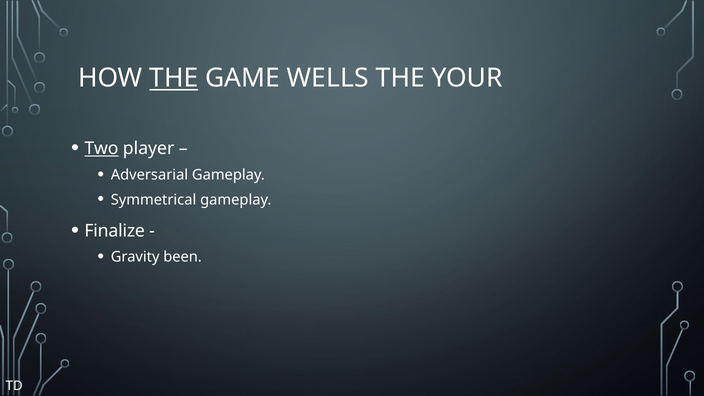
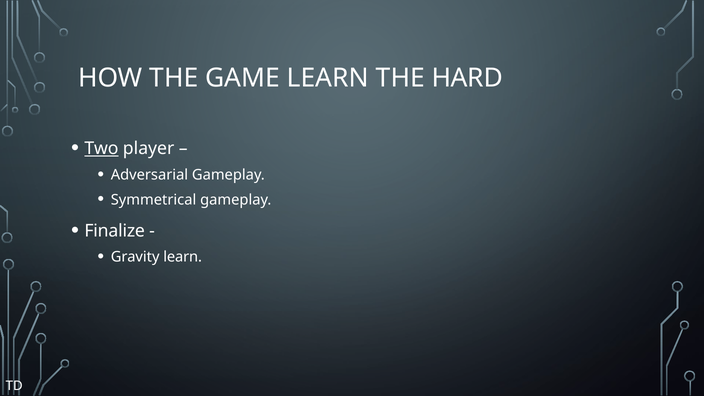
THE at (174, 78) underline: present -> none
GAME WELLS: WELLS -> LEARN
YOUR: YOUR -> HARD
Gravity been: been -> learn
